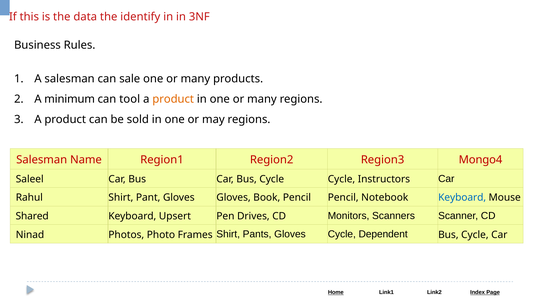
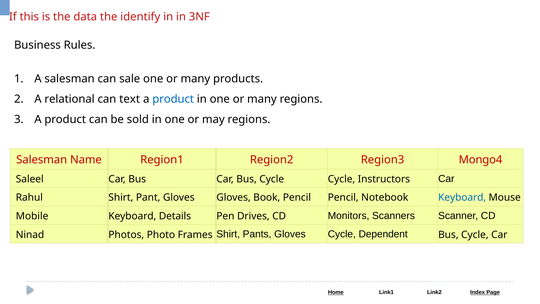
minimum: minimum -> relational
tool: tool -> text
product at (173, 99) colour: orange -> blue
Shared: Shared -> Mobile
Upsert: Upsert -> Details
